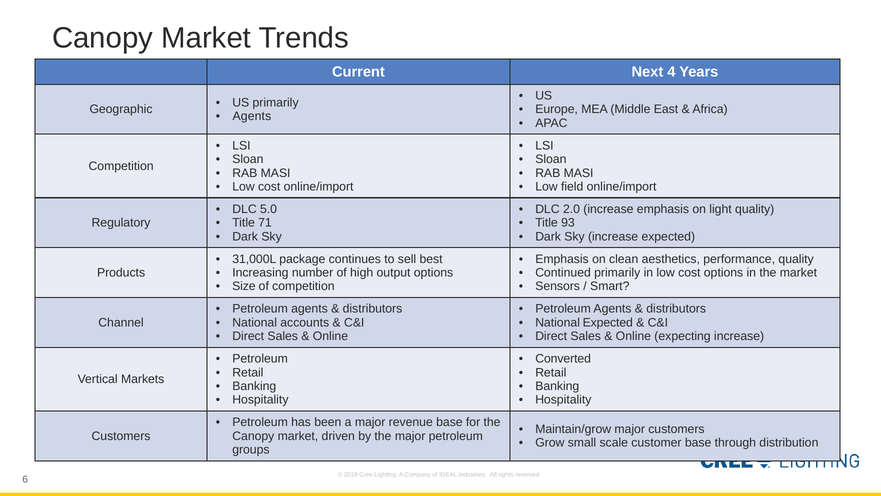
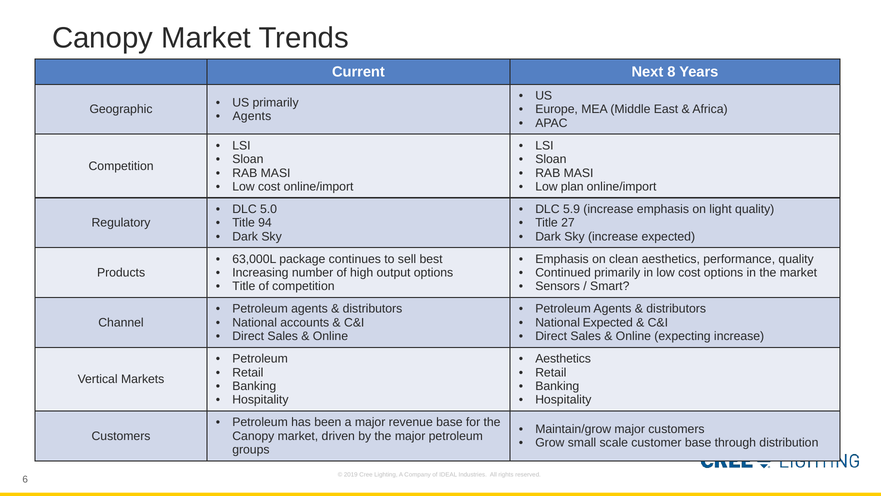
4: 4 -> 8
field: field -> plan
2.0: 2.0 -> 5.9
71: 71 -> 94
93: 93 -> 27
31,000L: 31,000L -> 63,000L
Size at (244, 286): Size -> Title
Converted at (563, 359): Converted -> Aesthetics
